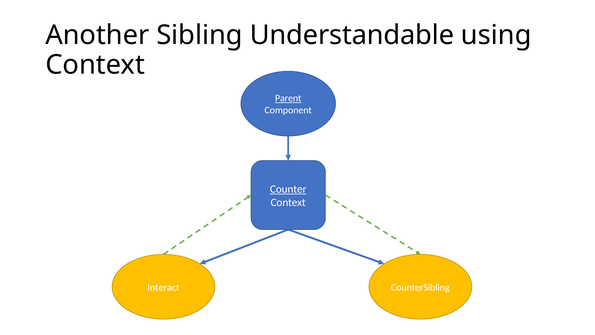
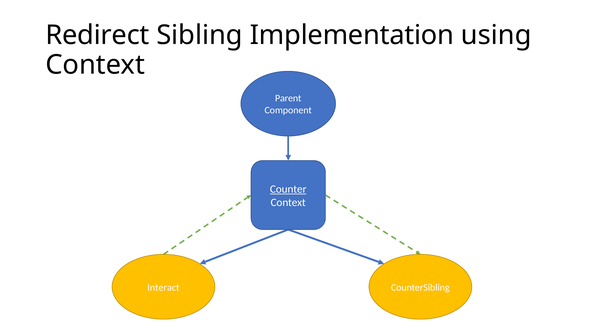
Another: Another -> Redirect
Understandable: Understandable -> Implementation
Parent underline: present -> none
